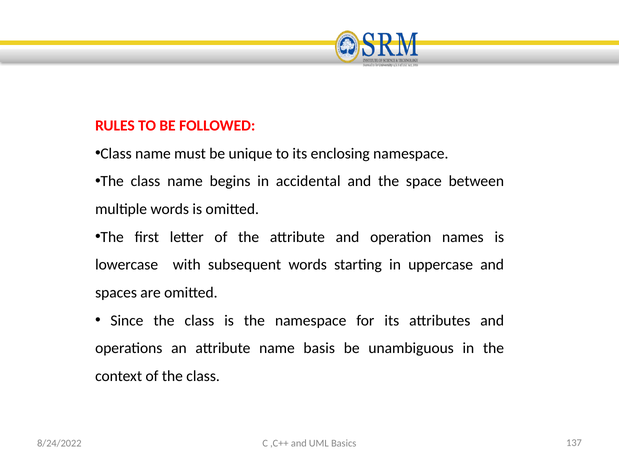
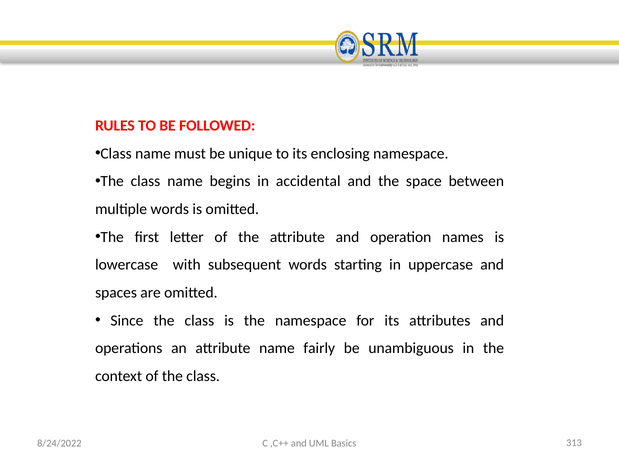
basis: basis -> fairly
137: 137 -> 313
